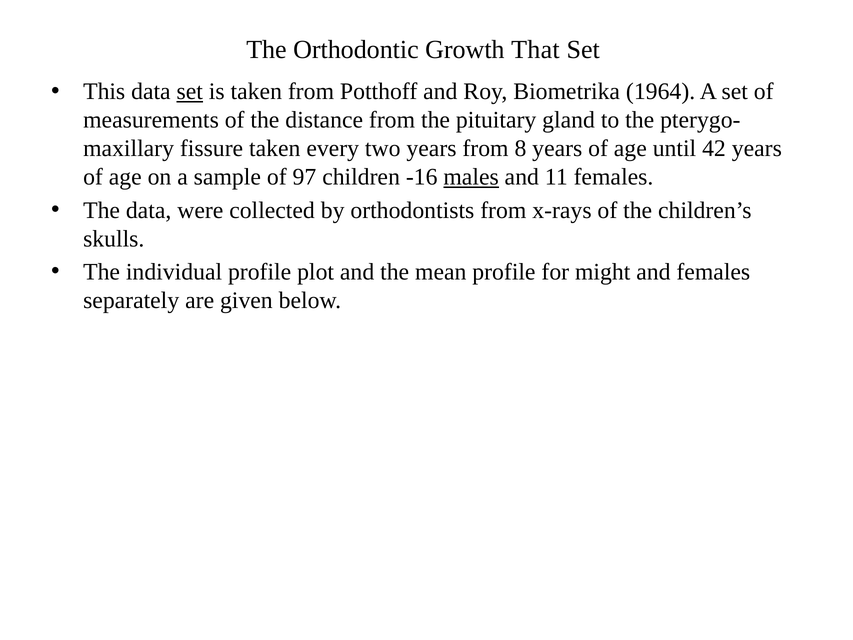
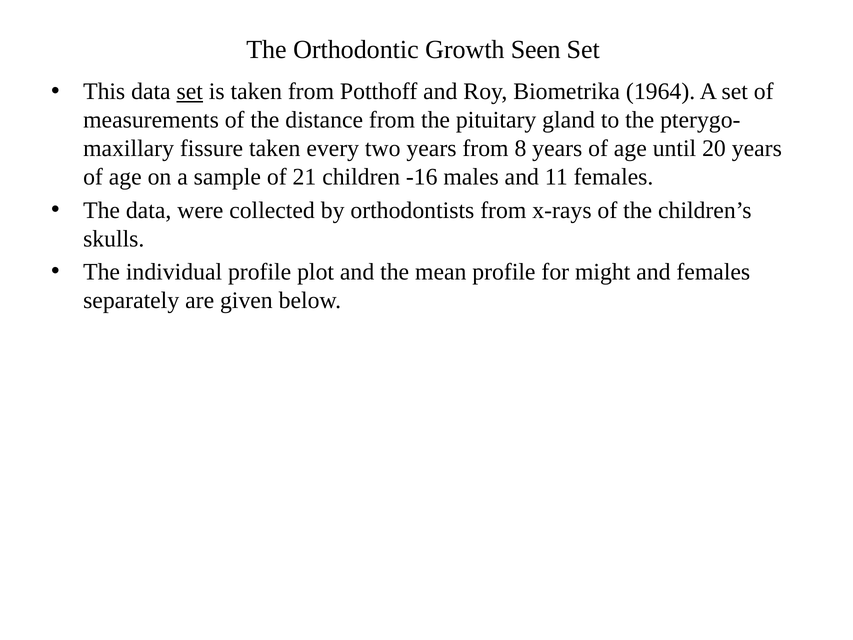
That: That -> Seen
42: 42 -> 20
97: 97 -> 21
males underline: present -> none
